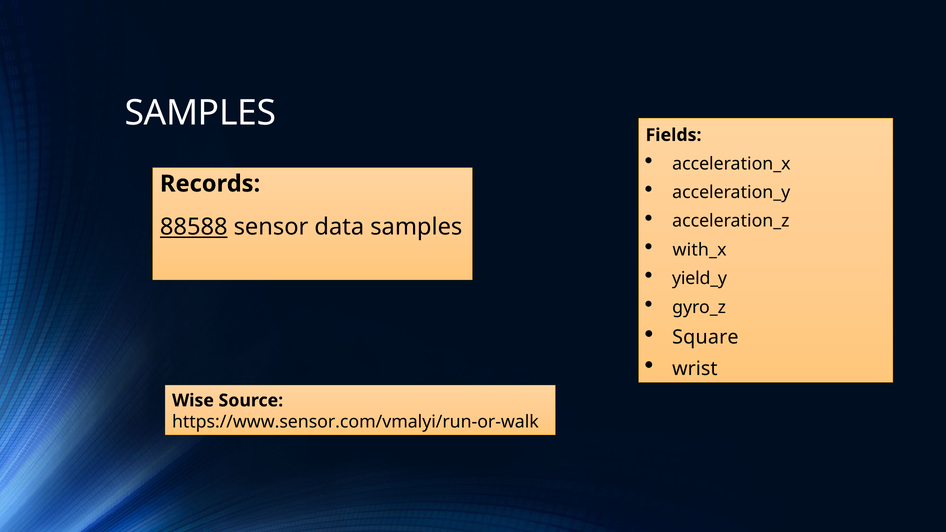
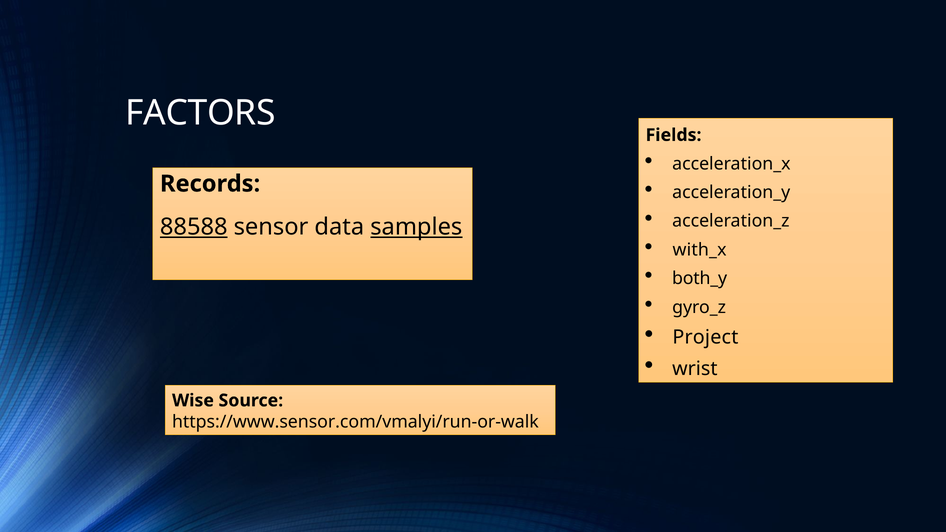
SAMPLES at (200, 113): SAMPLES -> FACTORS
samples at (416, 227) underline: none -> present
yield_y: yield_y -> both_y
Square: Square -> Project
